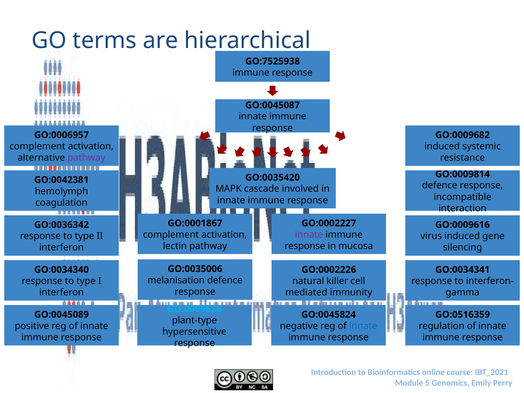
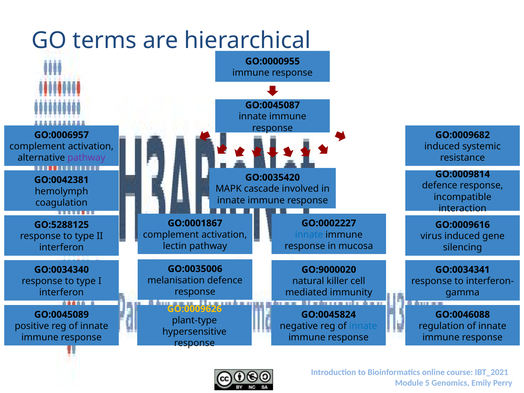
GO:7525938: GO:7525938 -> GO:0000955
GO:0036342: GO:0036342 -> GO:5288125
innate at (309, 235) colour: purple -> blue
GO:0002226: GO:0002226 -> GO:9000020
GO:0009626 colour: light blue -> yellow
GO:0516359: GO:0516359 -> GO:0046088
